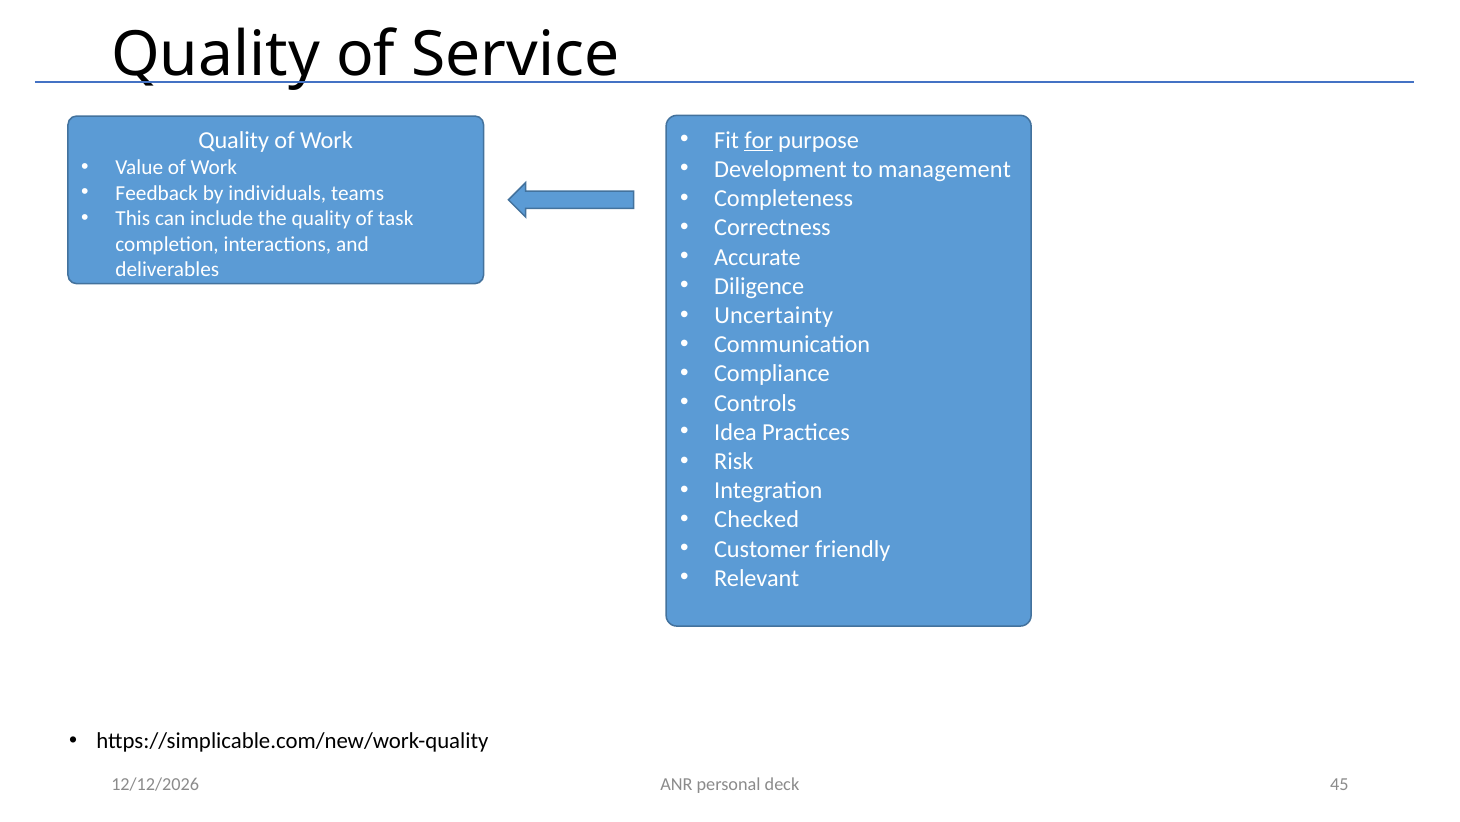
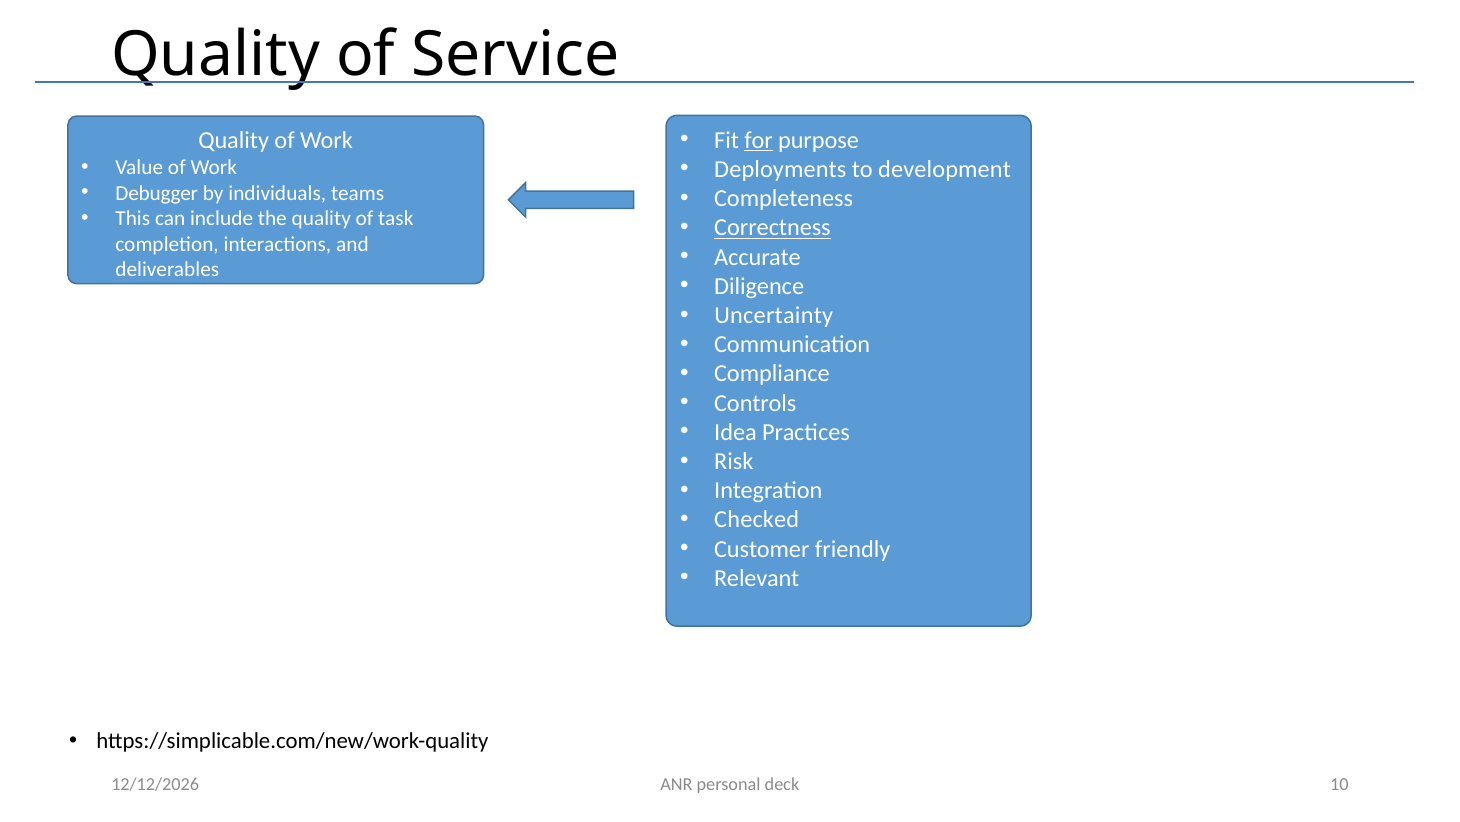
Development: Development -> Deployments
management: management -> development
Feedback: Feedback -> Debugger
Correctness underline: none -> present
45: 45 -> 10
